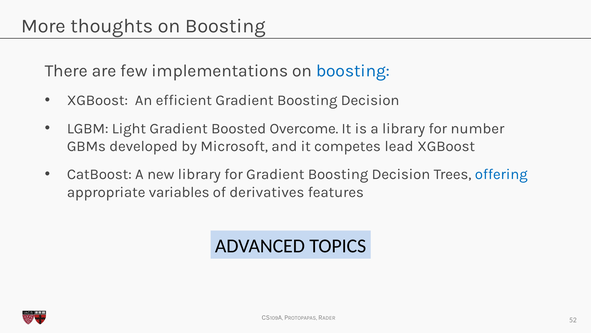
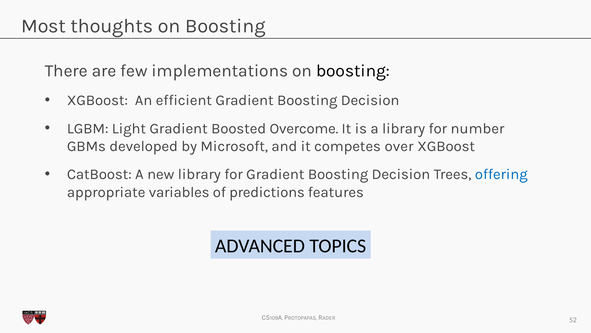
More: More -> Most
boosting at (353, 71) colour: blue -> black
lead: lead -> over
derivatives: derivatives -> predictions
